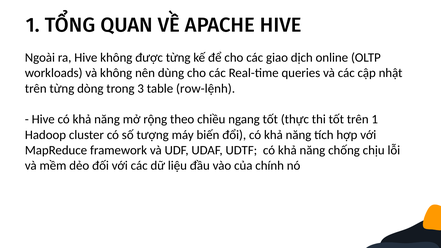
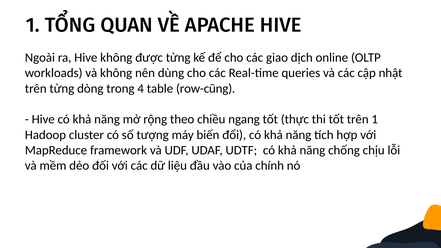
3: 3 -> 4
row-lệnh: row-lệnh -> row-cũng
